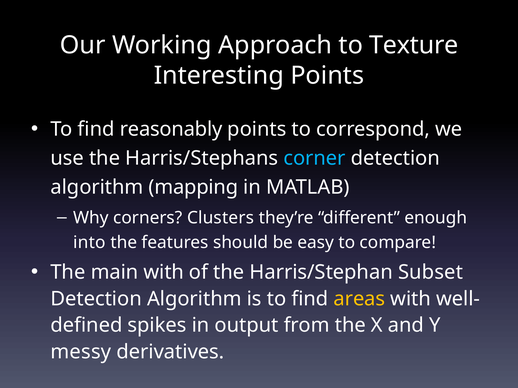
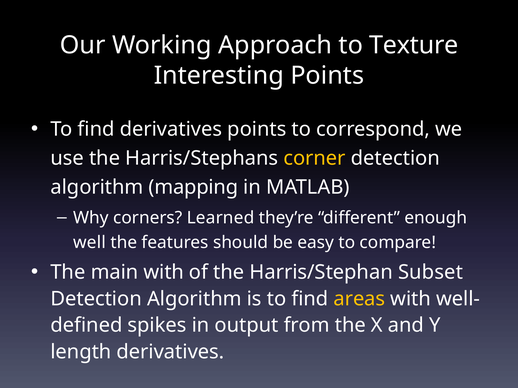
find reasonably: reasonably -> derivatives
corner colour: light blue -> yellow
Clusters: Clusters -> Learned
into: into -> well
messy: messy -> length
